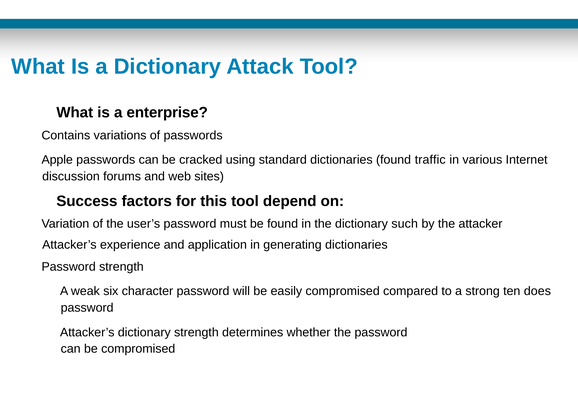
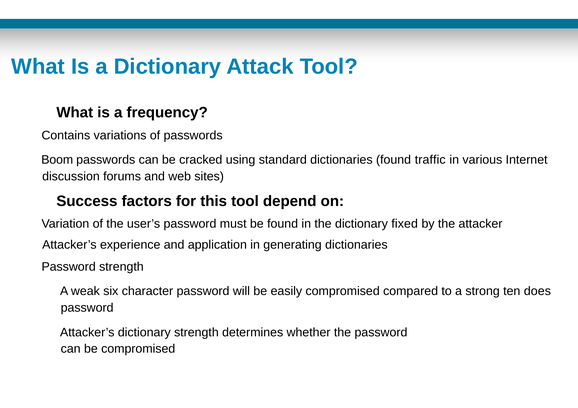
enterprise: enterprise -> frequency
Apple: Apple -> Boom
such: such -> fixed
